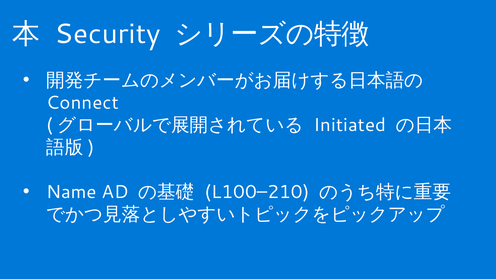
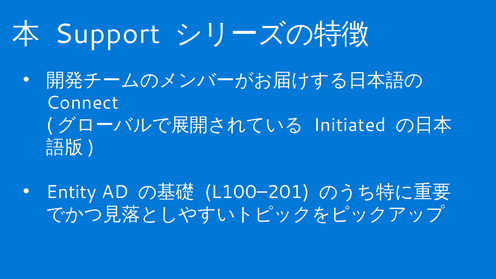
Security: Security -> Support
Name: Name -> Entity
L100–210: L100–210 -> L100–201
